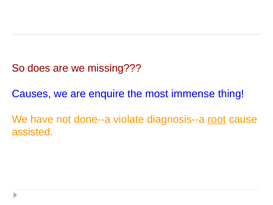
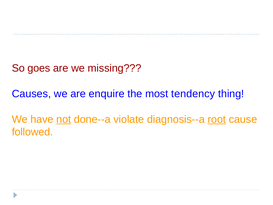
does: does -> goes
immense: immense -> tendency
not underline: none -> present
assisted: assisted -> followed
